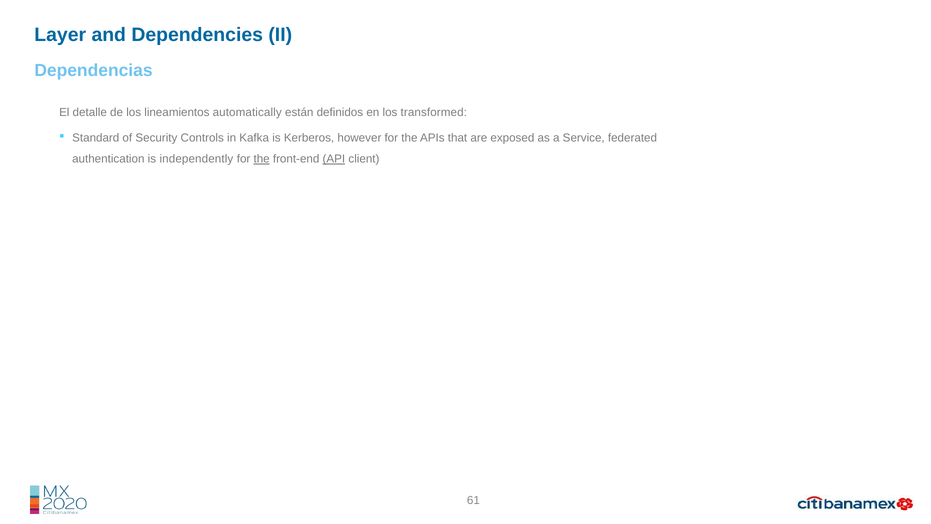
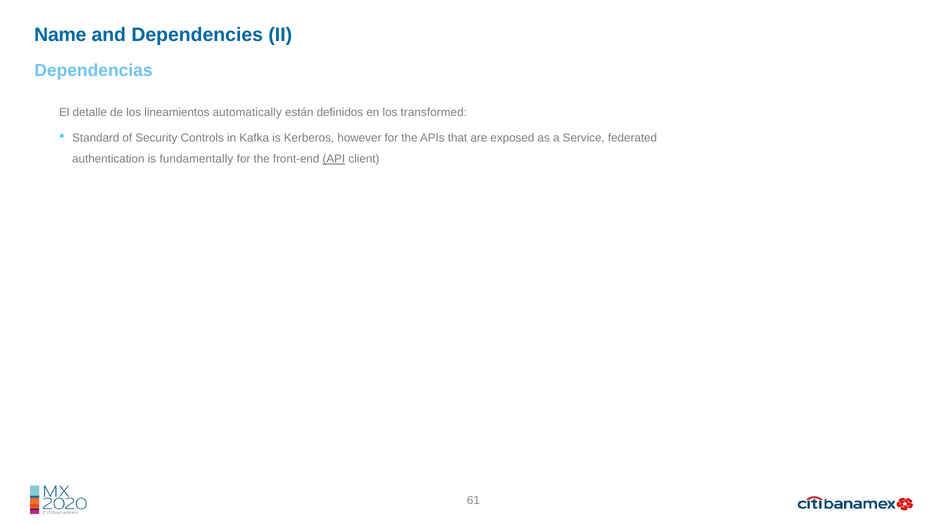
Layer: Layer -> Name
independently: independently -> fundamentally
the at (262, 159) underline: present -> none
